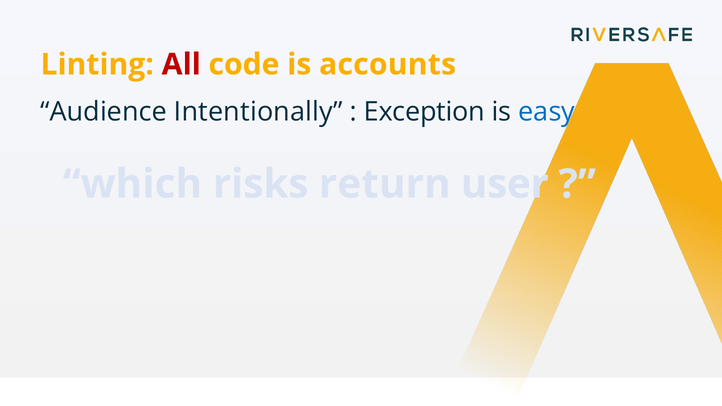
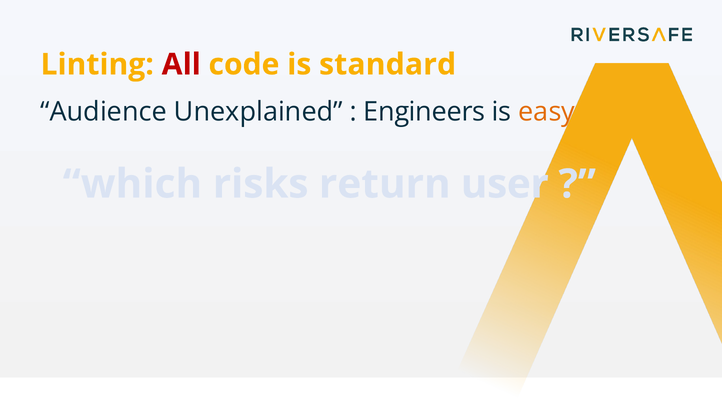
accounts: accounts -> standard
Intentionally: Intentionally -> Unexplained
Exception: Exception -> Engineers
easy colour: blue -> orange
